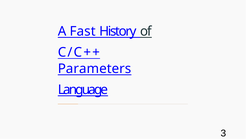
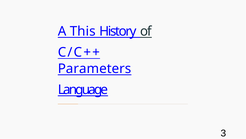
Fast: Fast -> This
